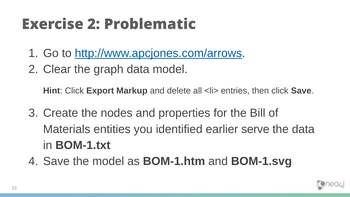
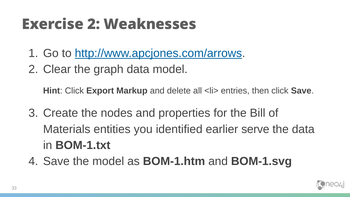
Problematic: Problematic -> Weaknesses
